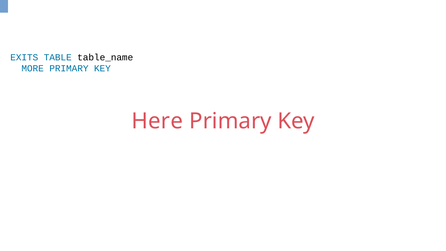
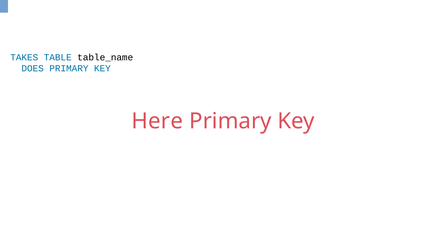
EXITS: EXITS -> TAKES
MORE: MORE -> DOES
